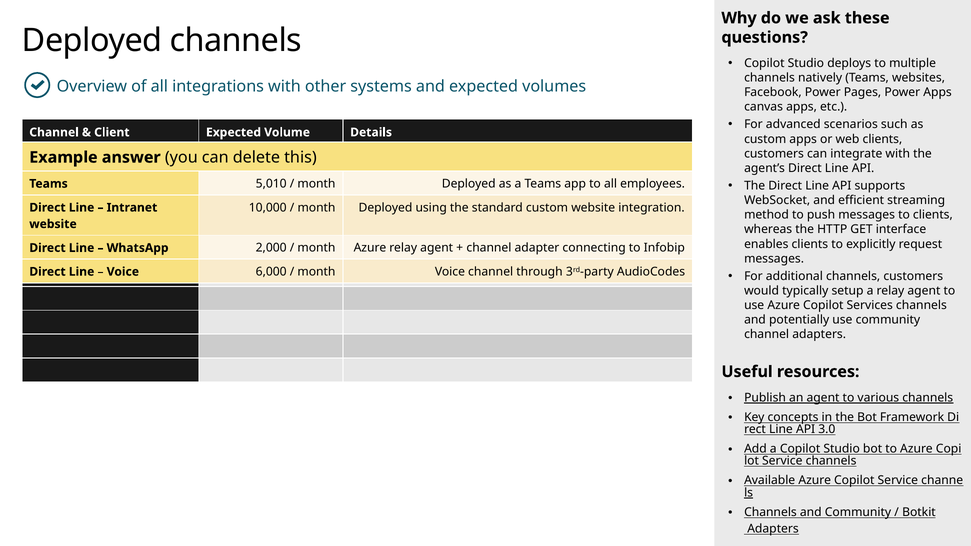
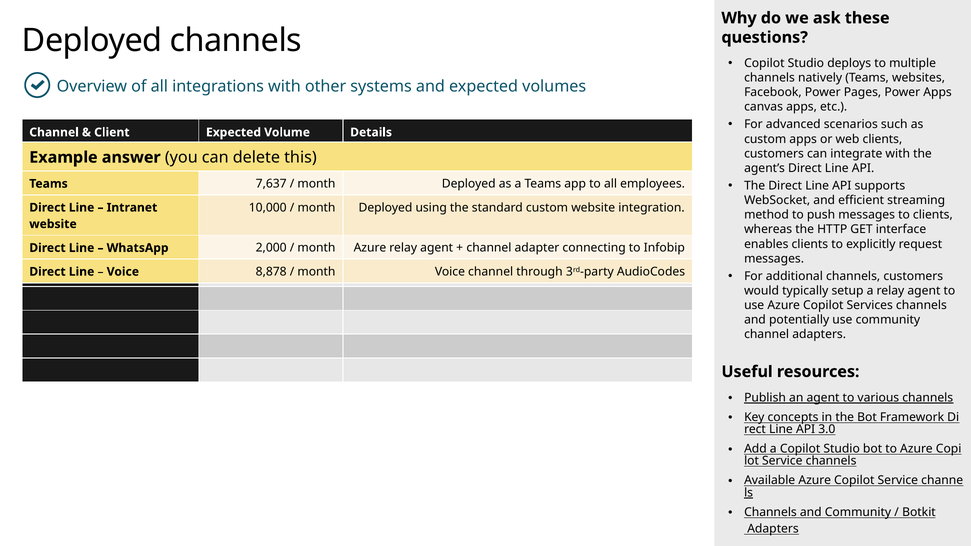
5,010: 5,010 -> 7,637
6,000: 6,000 -> 8,878
